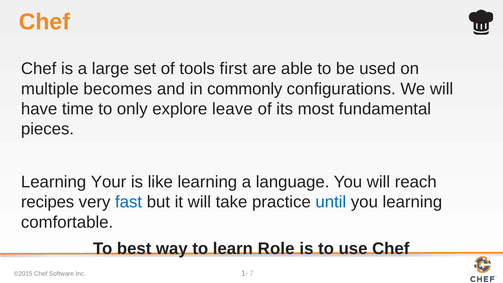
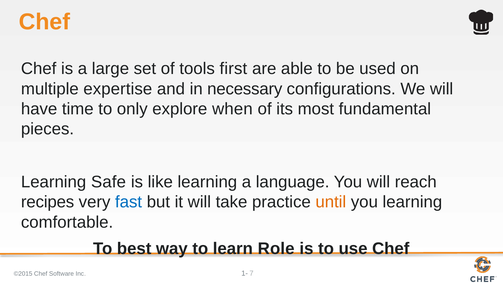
becomes: becomes -> expertise
commonly: commonly -> necessary
leave: leave -> when
Your: Your -> Safe
until colour: blue -> orange
